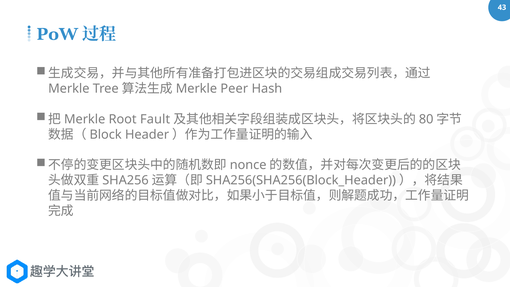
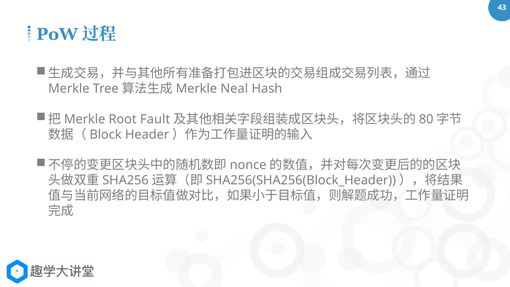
Peer: Peer -> Neal
